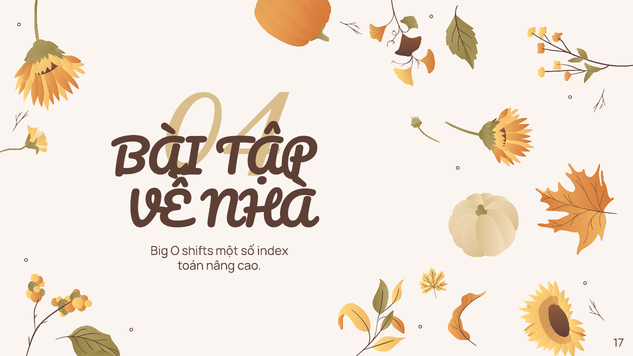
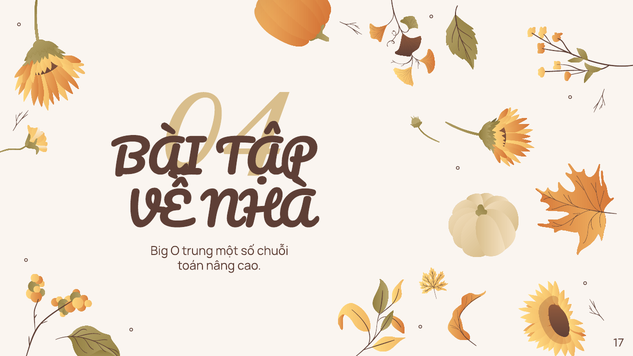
shifts: shifts -> trung
index: index -> chuỗi
